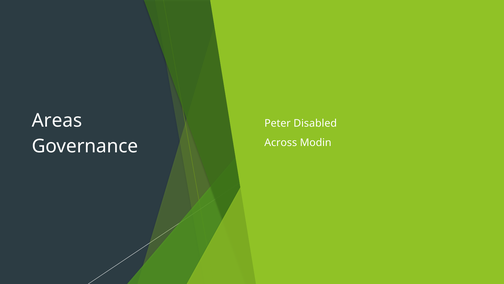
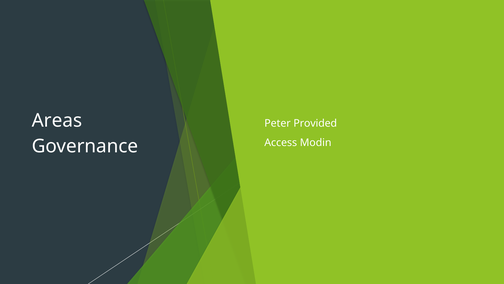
Disabled: Disabled -> Provided
Across: Across -> Access
